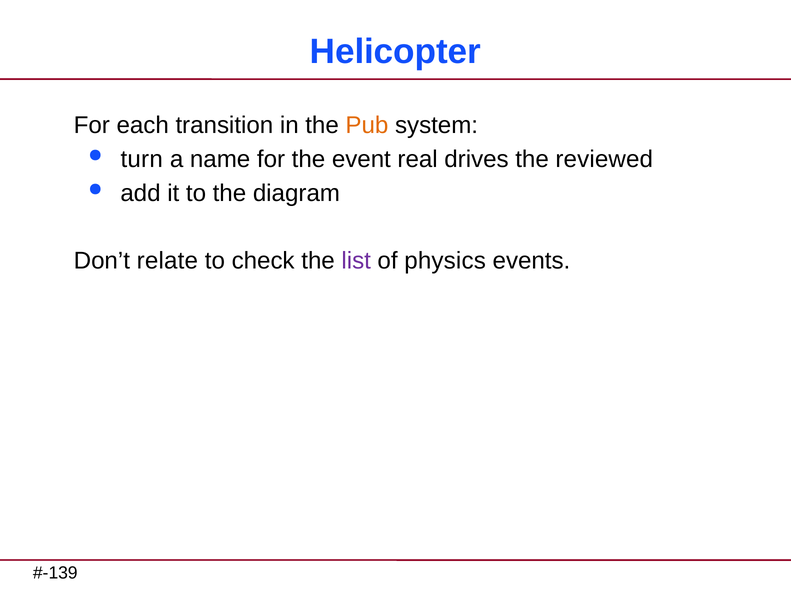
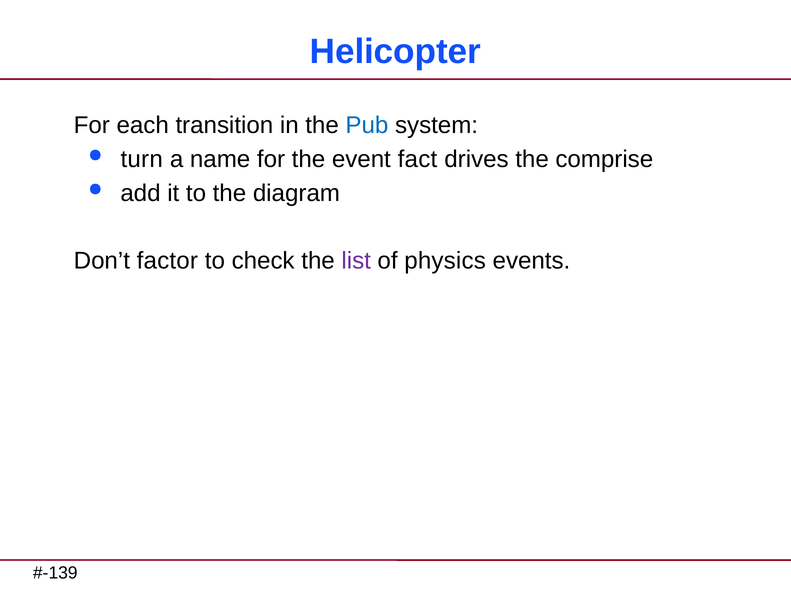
Pub colour: orange -> blue
real: real -> fact
reviewed: reviewed -> comprise
relate: relate -> factor
